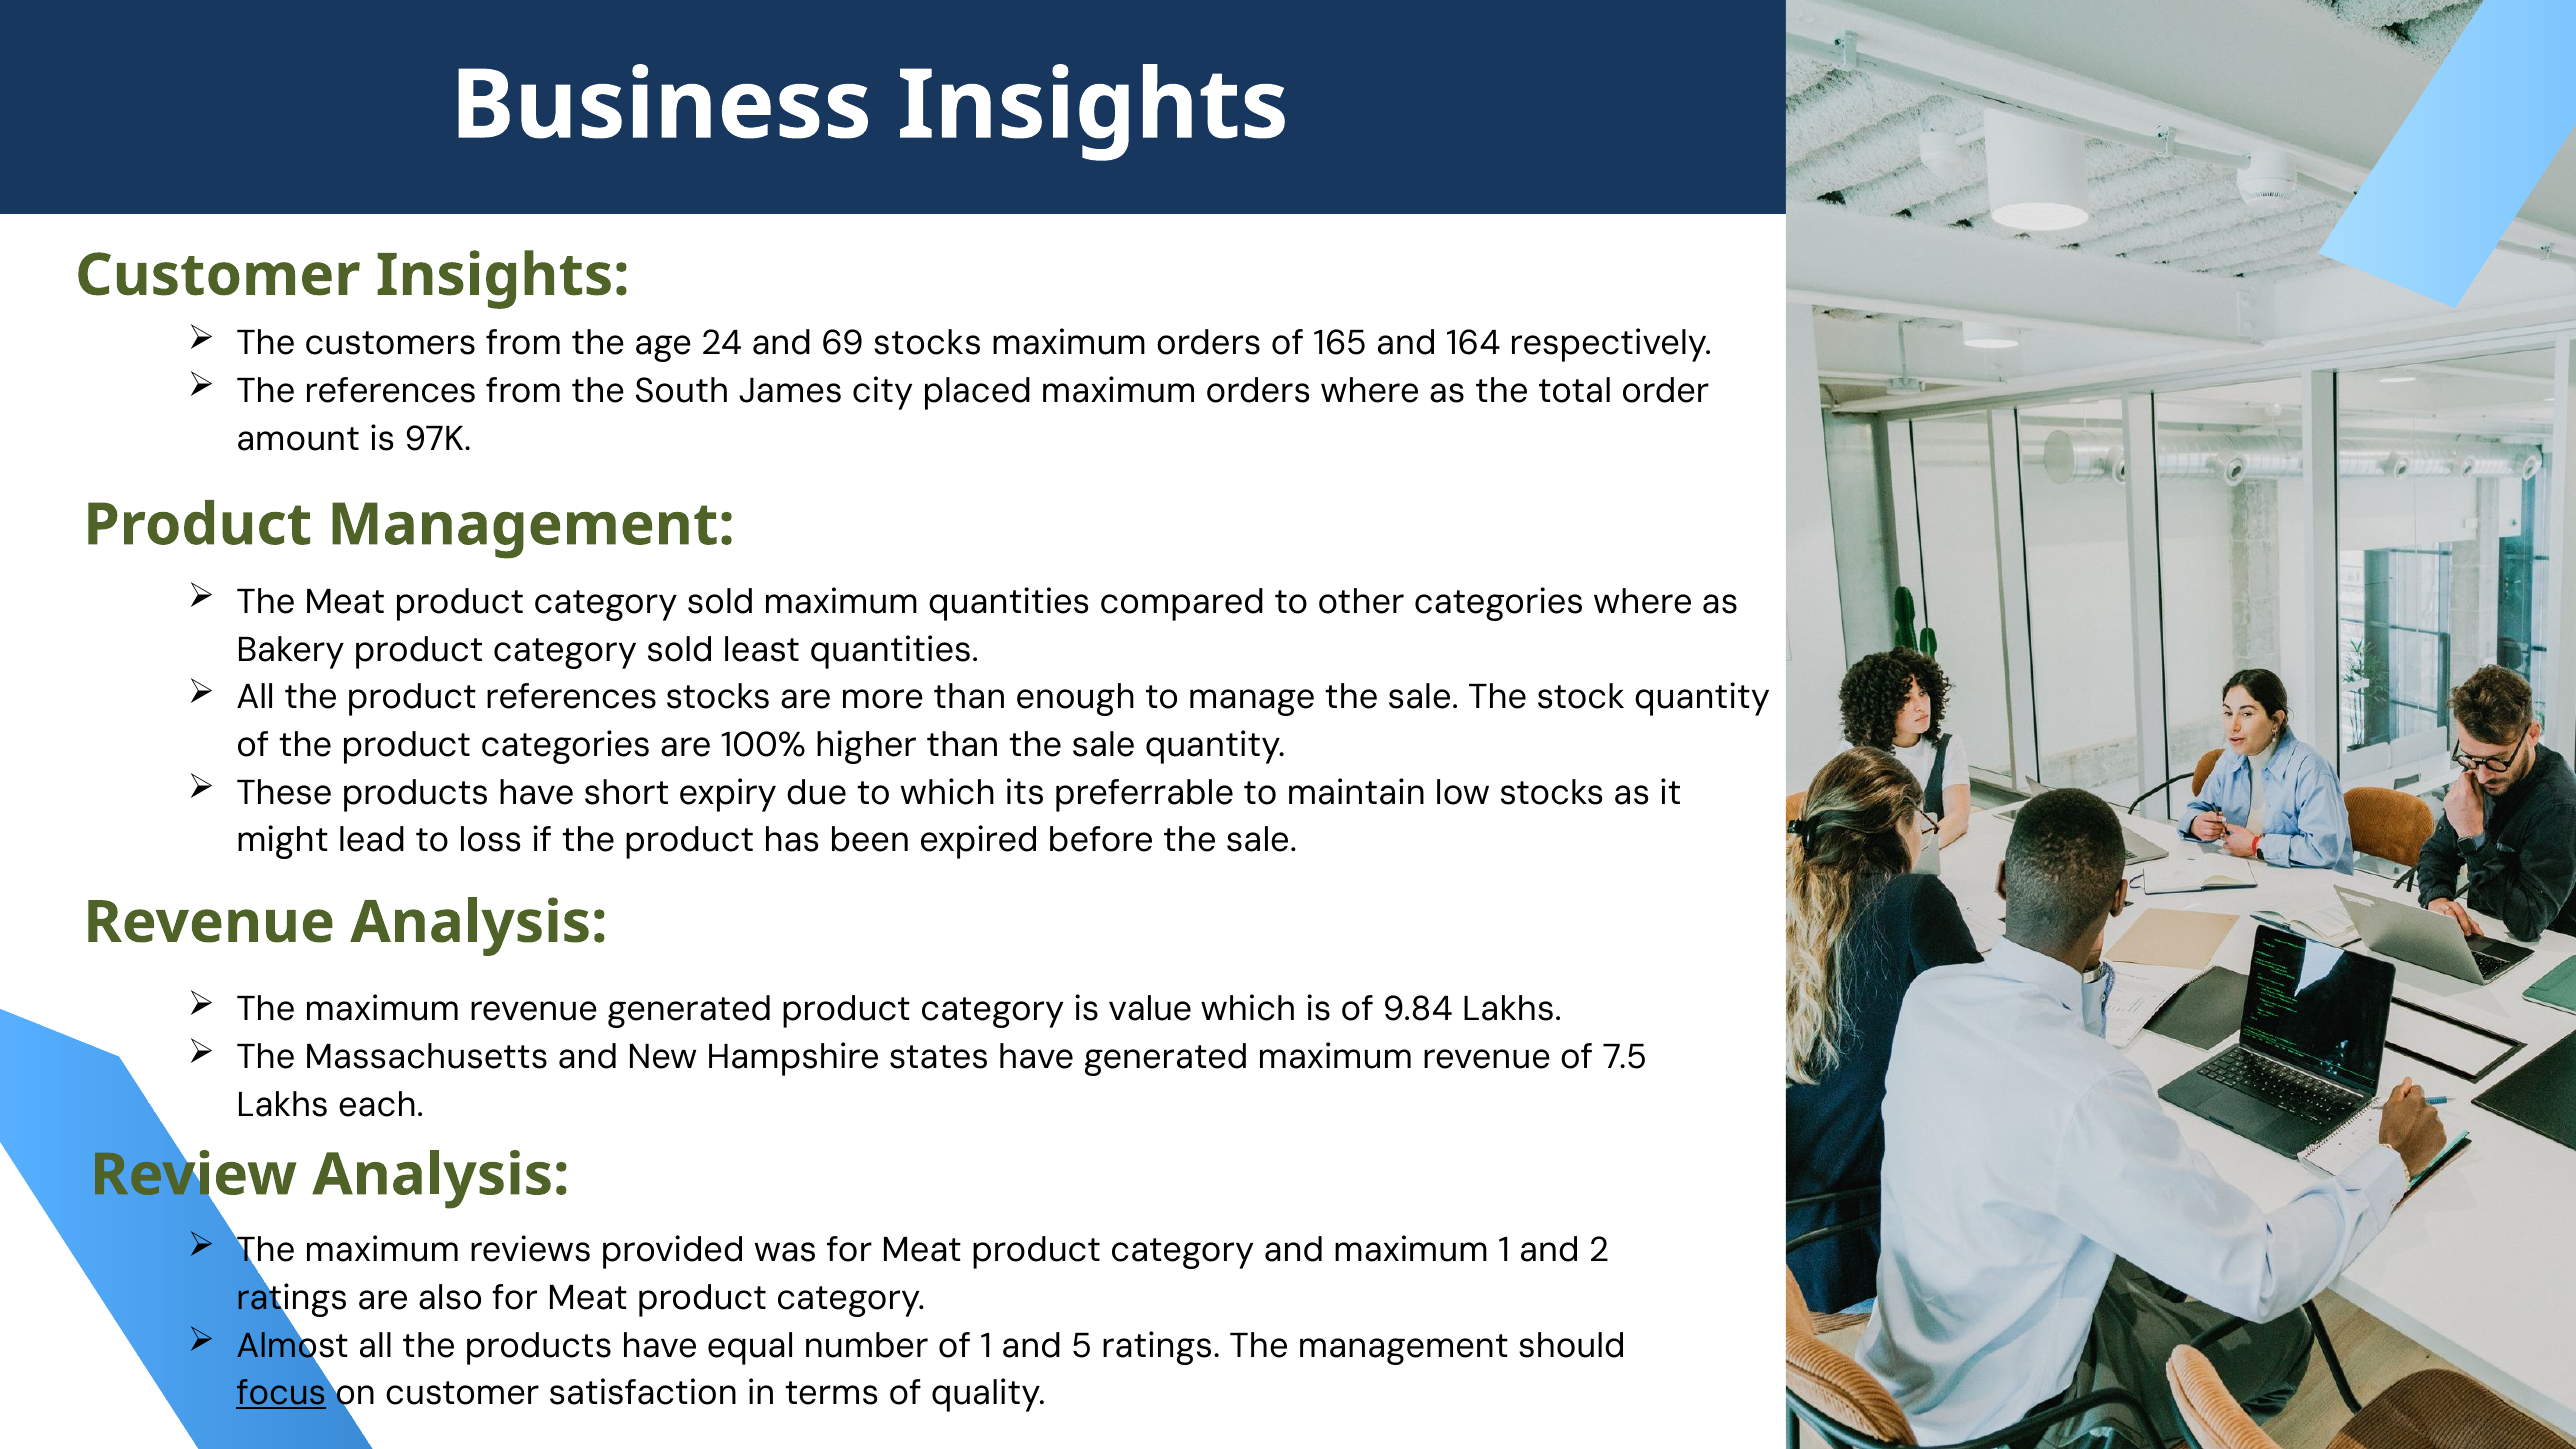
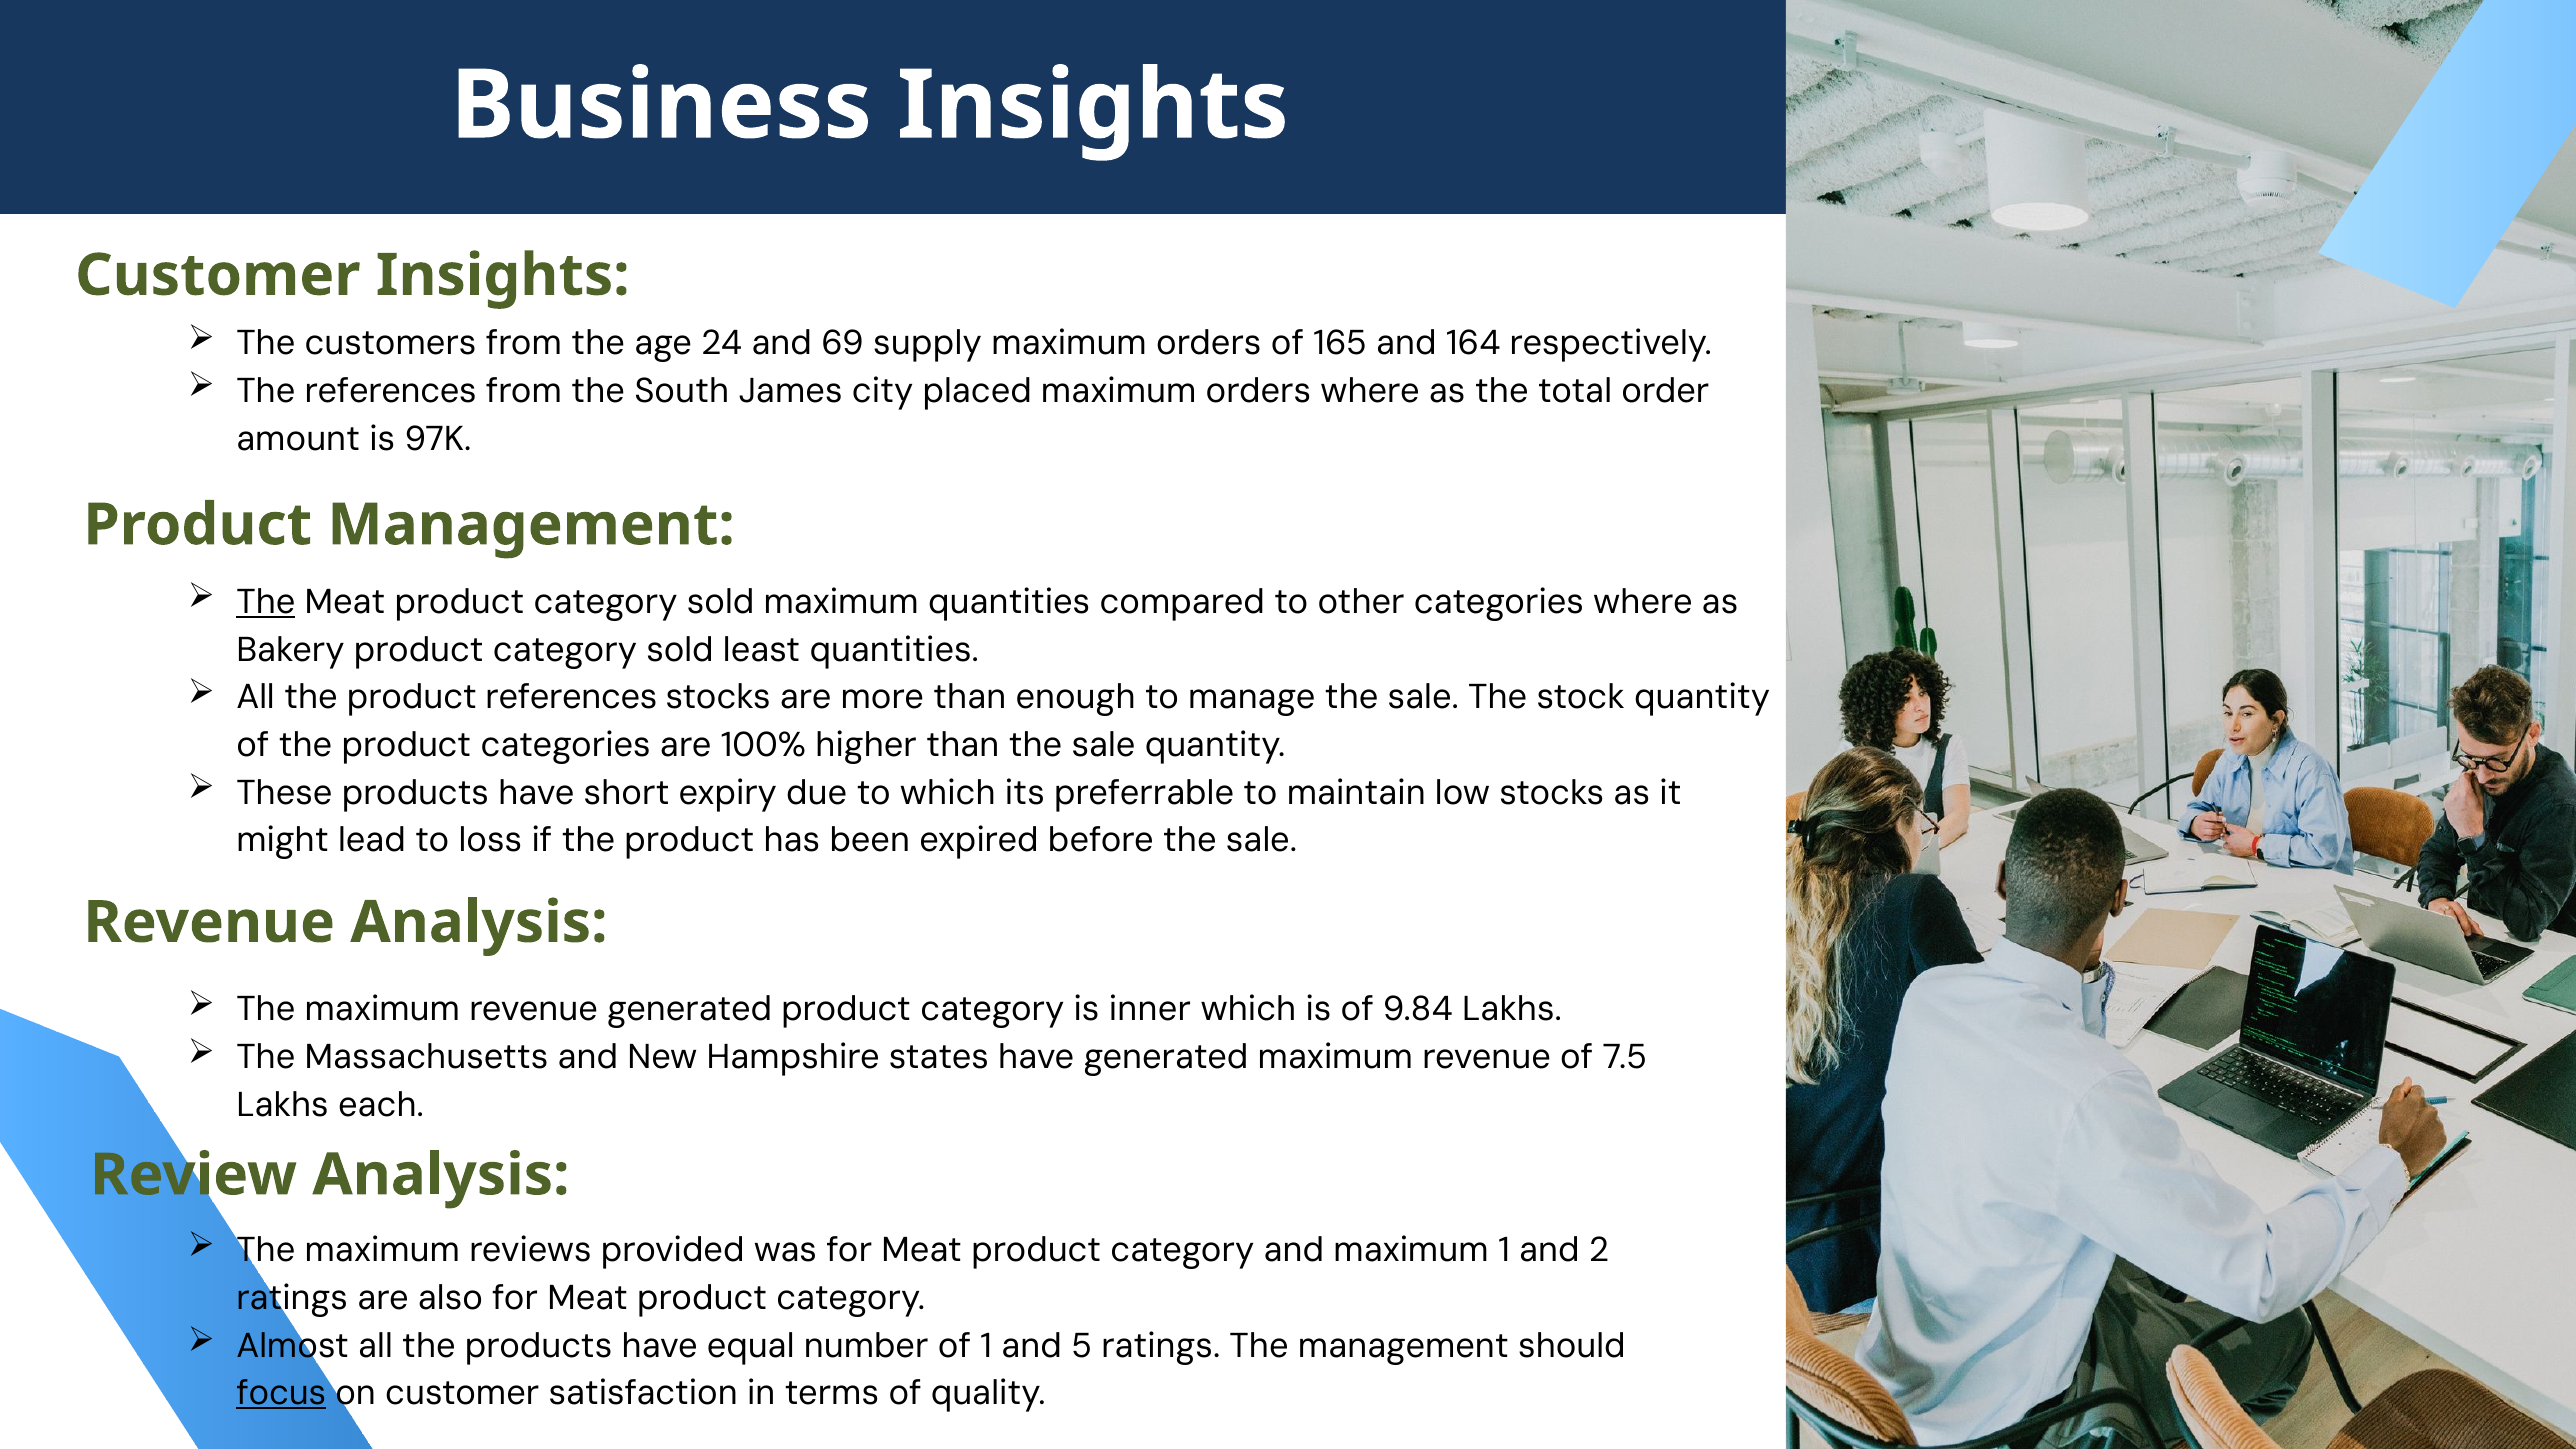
69 stocks: stocks -> supply
The at (266, 602) underline: none -> present
value: value -> inner
